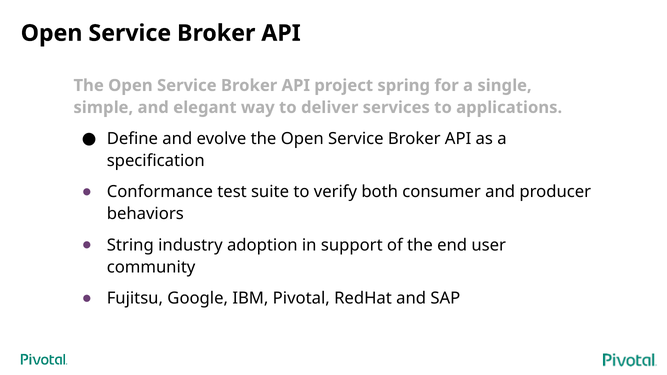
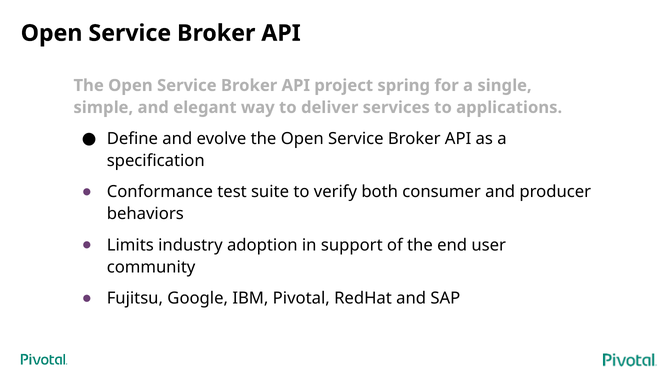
String: String -> Limits
